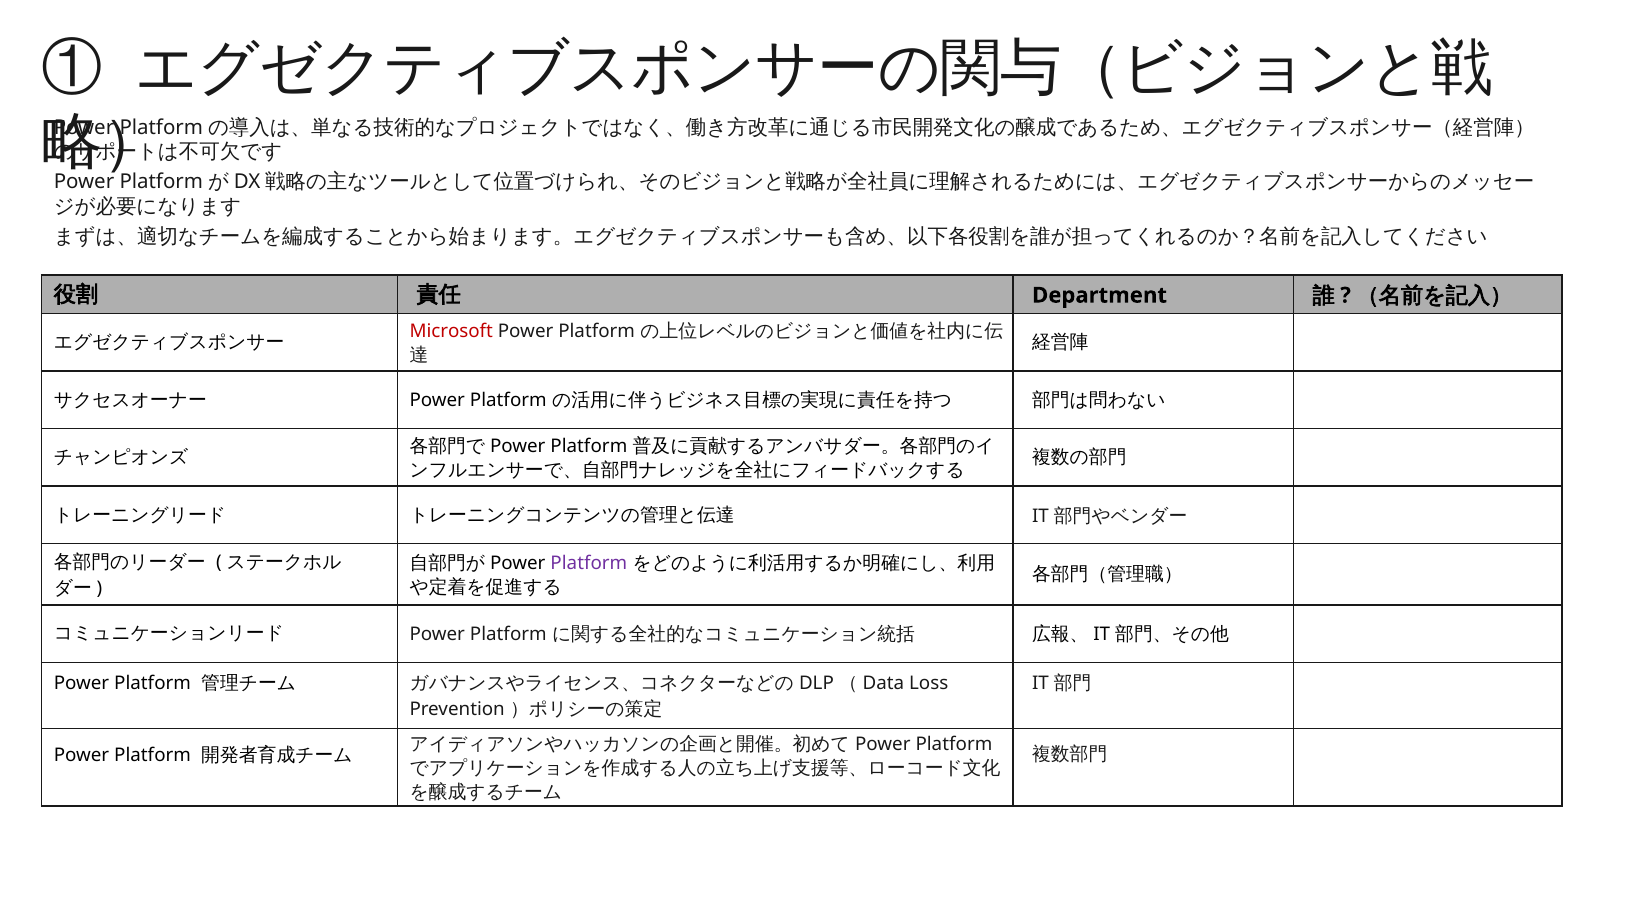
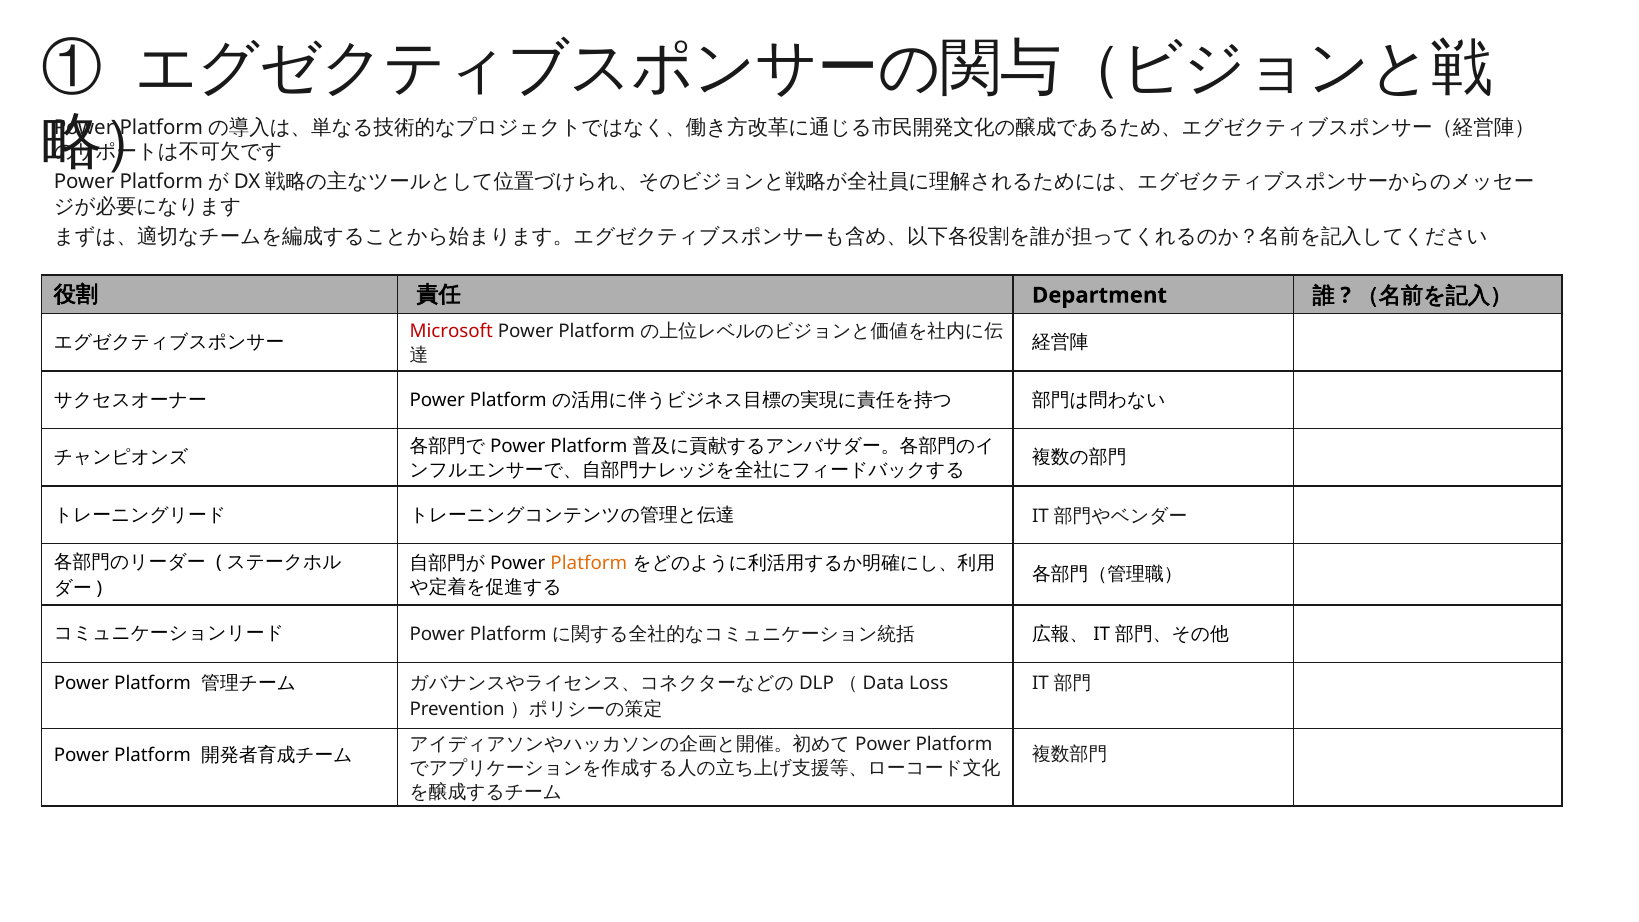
Platform at (589, 563) colour: purple -> orange
